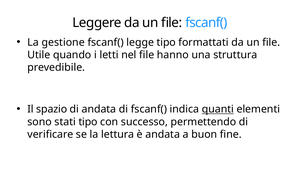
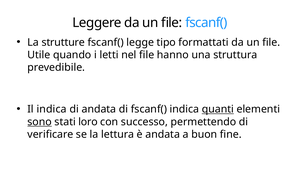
gestione: gestione -> strutture
Il spazio: spazio -> indica
sono underline: none -> present
stati tipo: tipo -> loro
